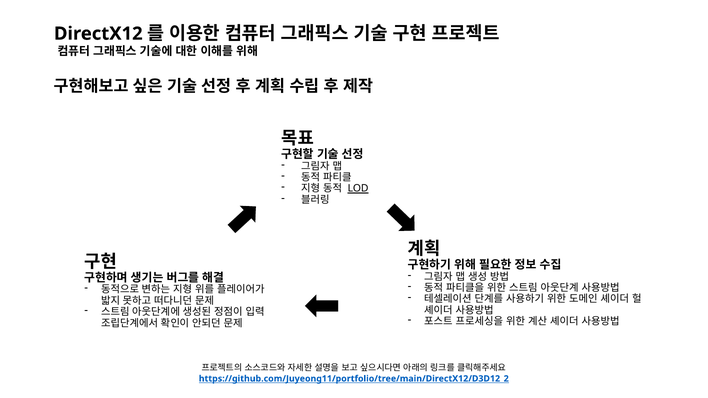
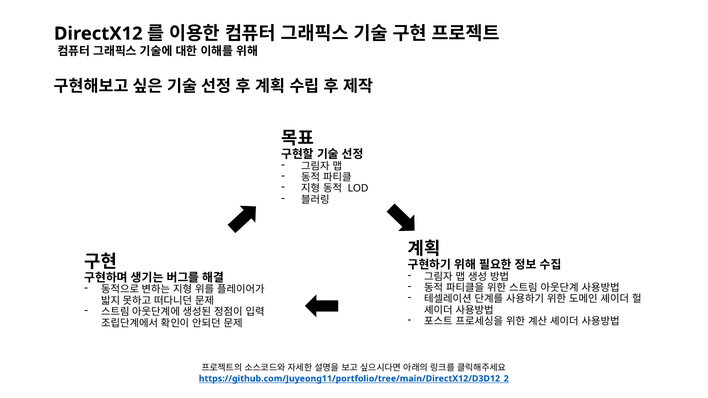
LOD underline: present -> none
